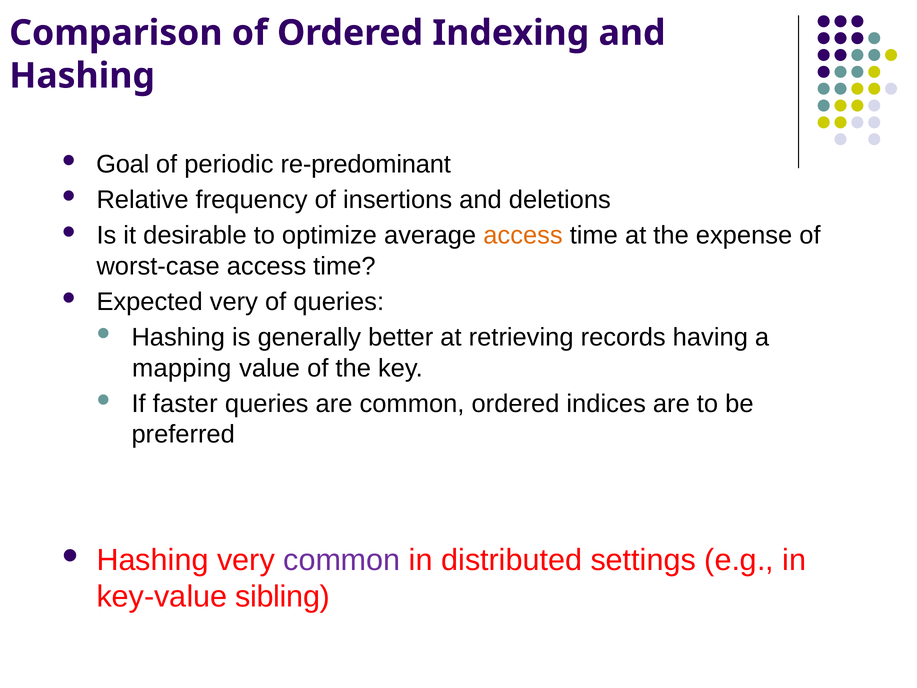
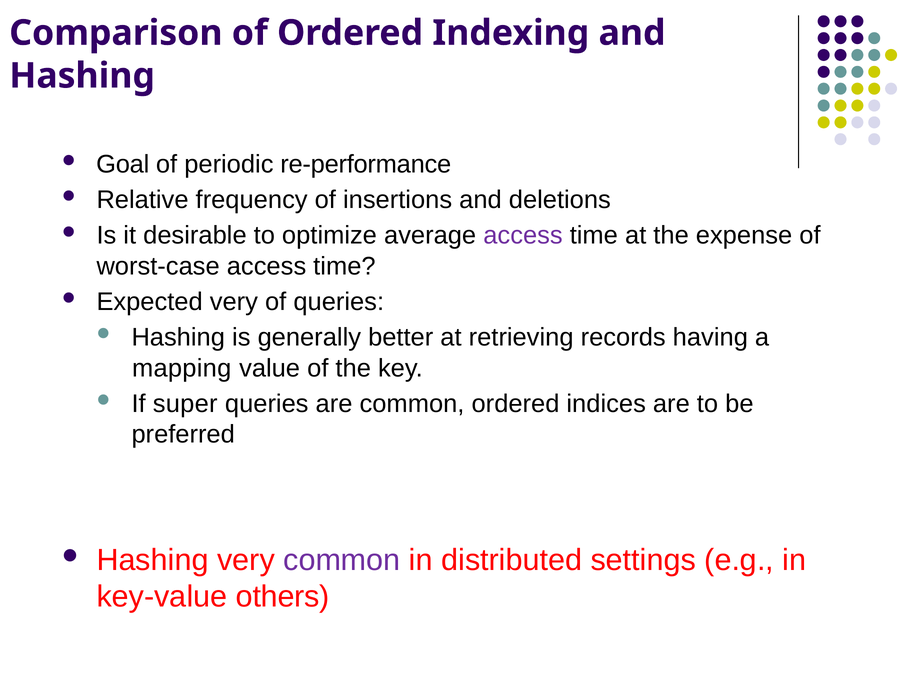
re-predominant: re-predominant -> re-performance
access at (523, 235) colour: orange -> purple
faster: faster -> super
sibling: sibling -> others
